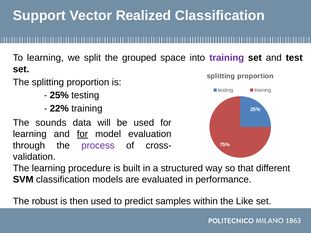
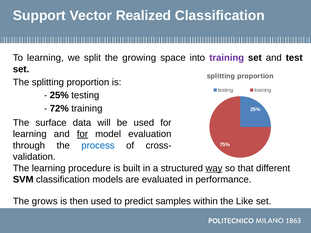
grouped: grouped -> growing
22%: 22% -> 72%
sounds: sounds -> surface
process colour: purple -> blue
way underline: none -> present
robust: robust -> grows
